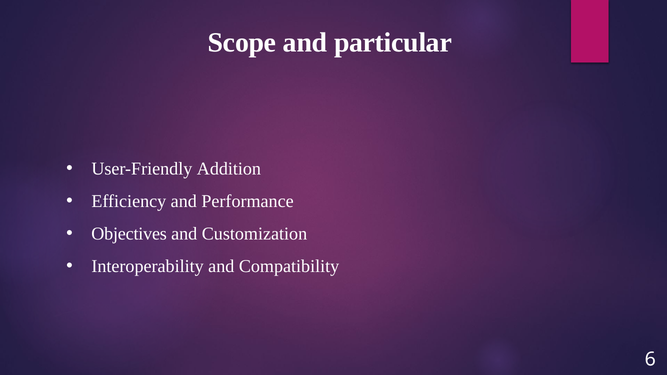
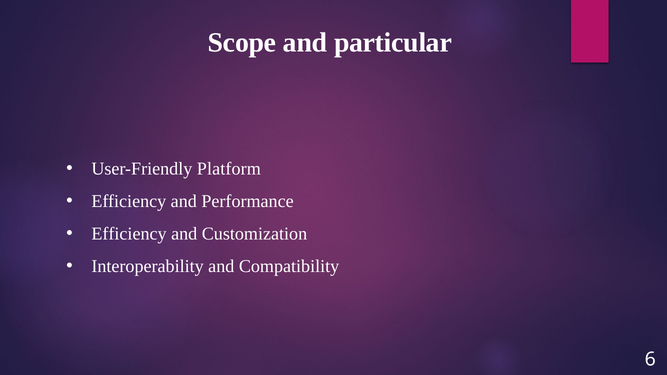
Addition: Addition -> Platform
Objectives at (129, 234): Objectives -> Efficiency
